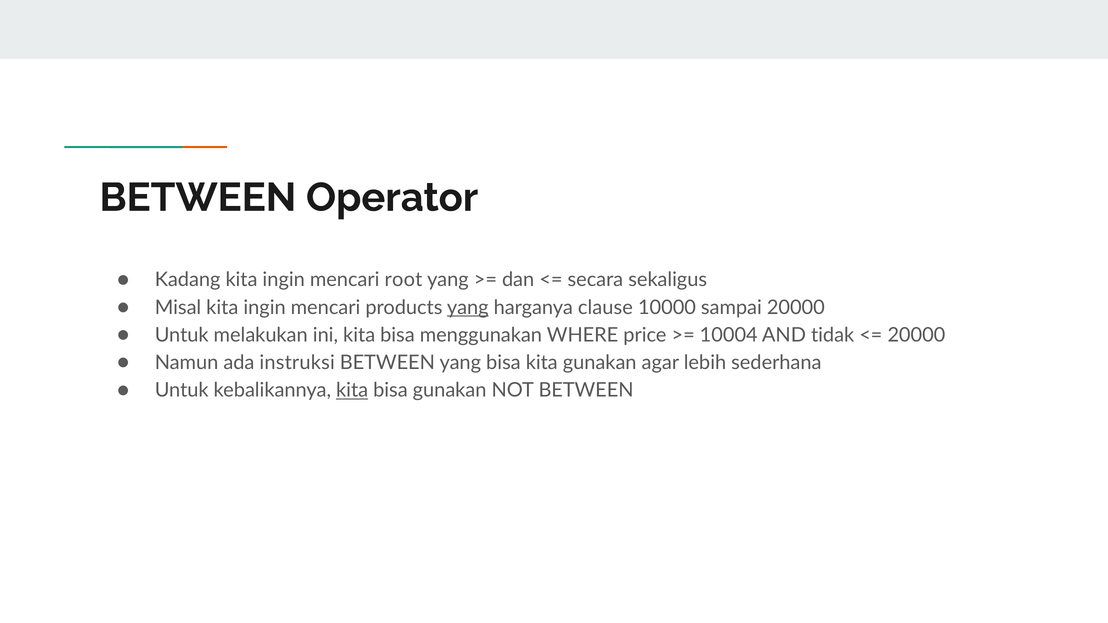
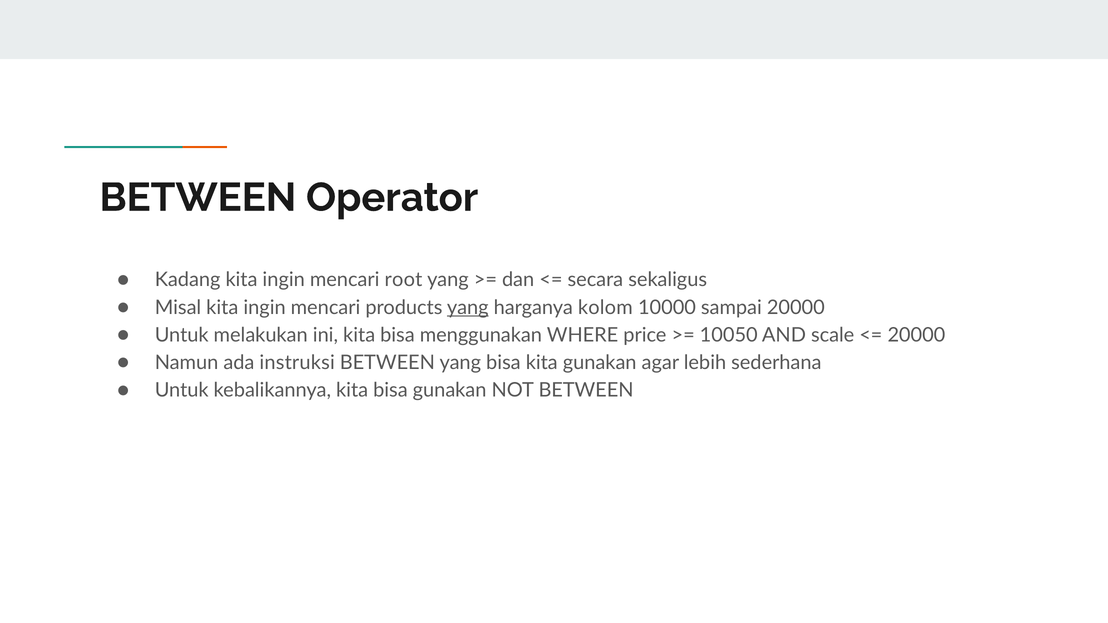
clause: clause -> kolom
10004: 10004 -> 10050
tidak: tidak -> scale
kita at (352, 390) underline: present -> none
